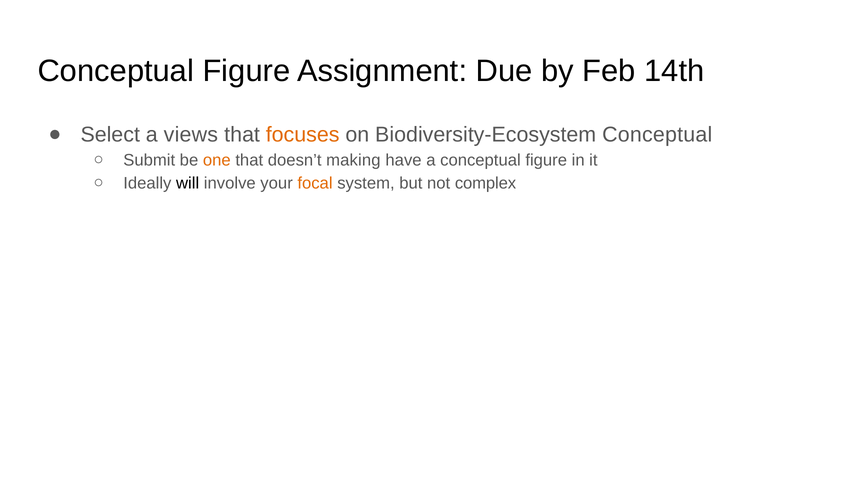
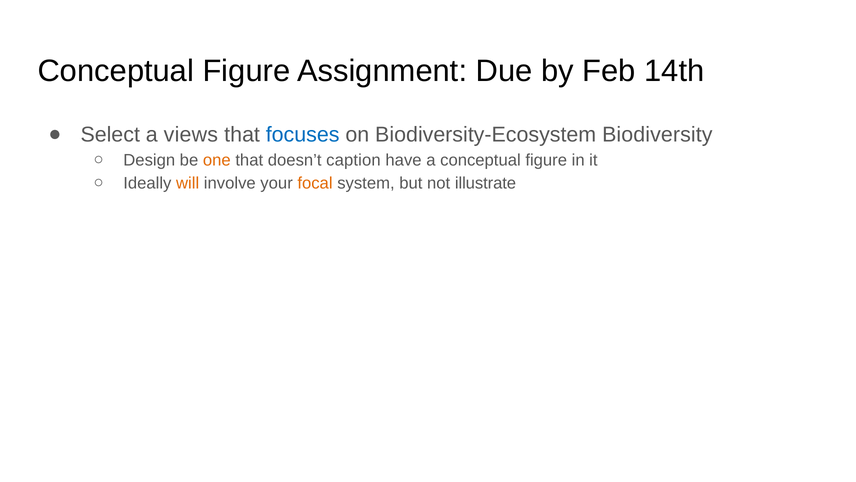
focuses colour: orange -> blue
Biodiversity-Ecosystem Conceptual: Conceptual -> Biodiversity
Submit: Submit -> Design
making: making -> caption
will colour: black -> orange
complex: complex -> illustrate
